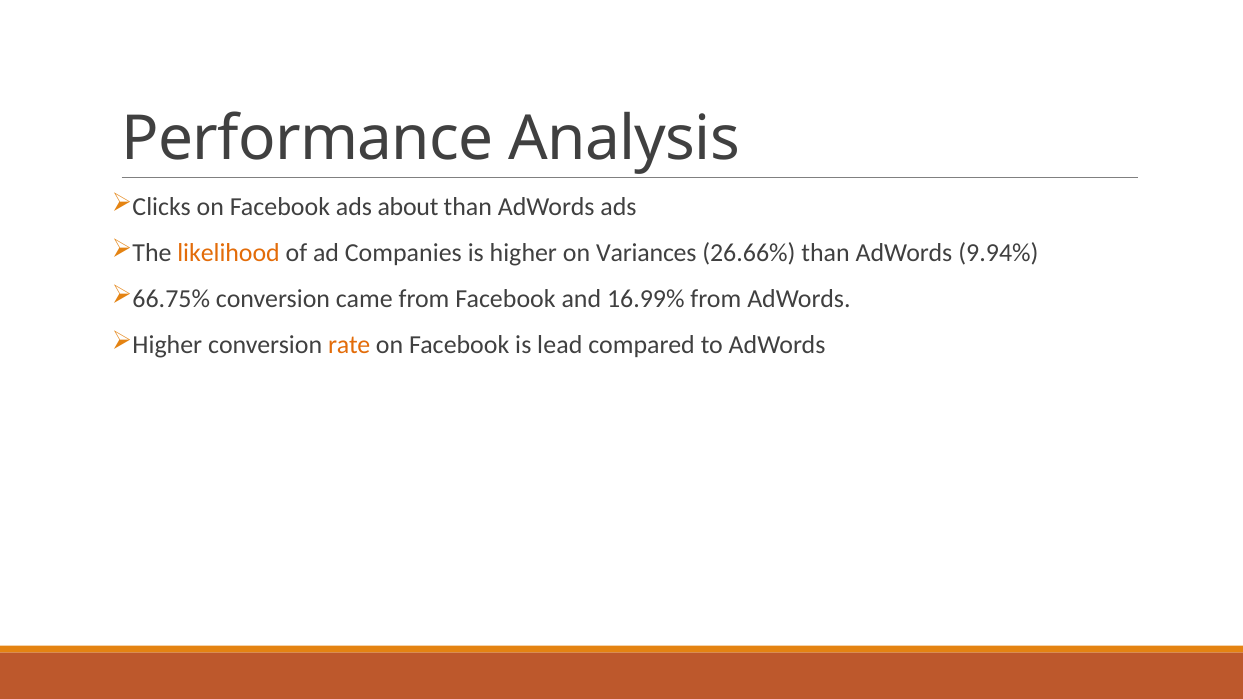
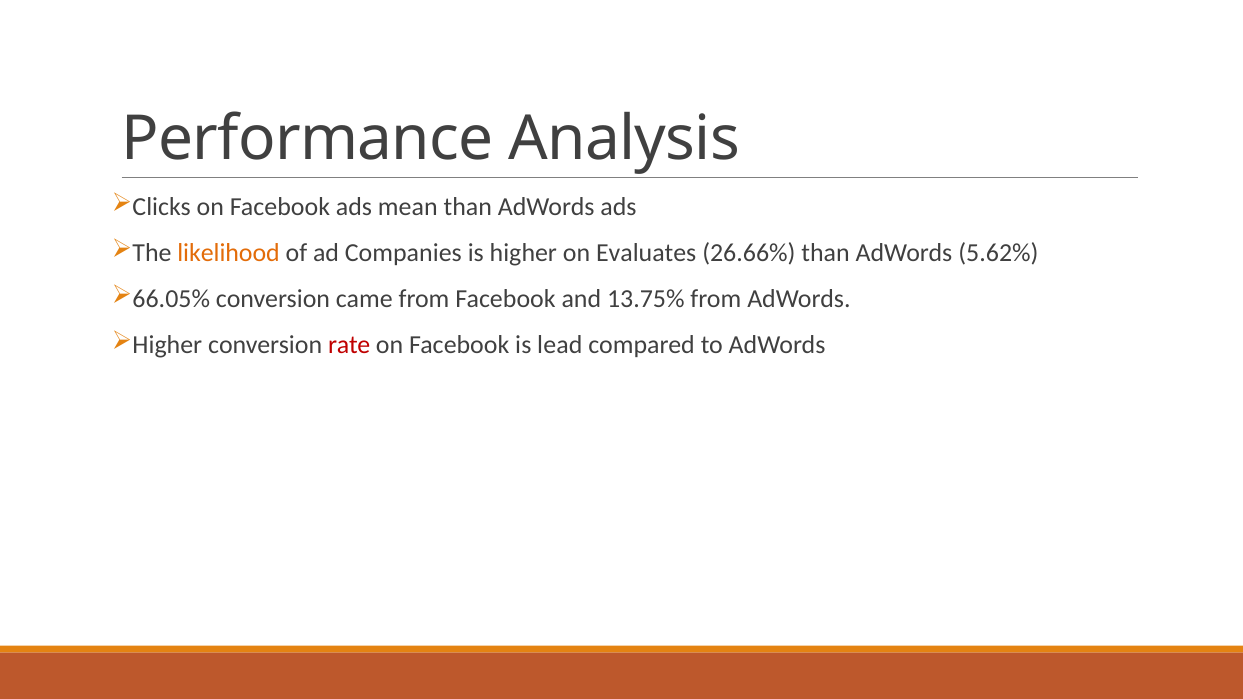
about: about -> mean
Variances: Variances -> Evaluates
9.94%: 9.94% -> 5.62%
66.75%: 66.75% -> 66.05%
16.99%: 16.99% -> 13.75%
rate colour: orange -> red
